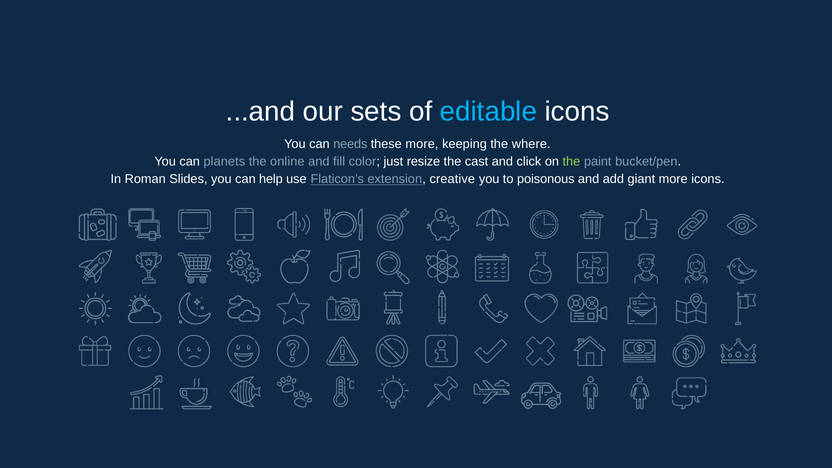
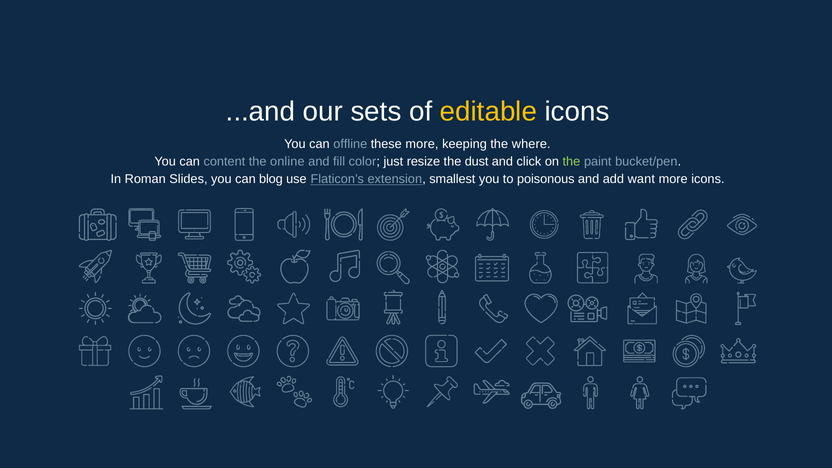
editable colour: light blue -> yellow
needs: needs -> offline
planets: planets -> content
cast: cast -> dust
help: help -> blog
creative: creative -> smallest
giant: giant -> want
